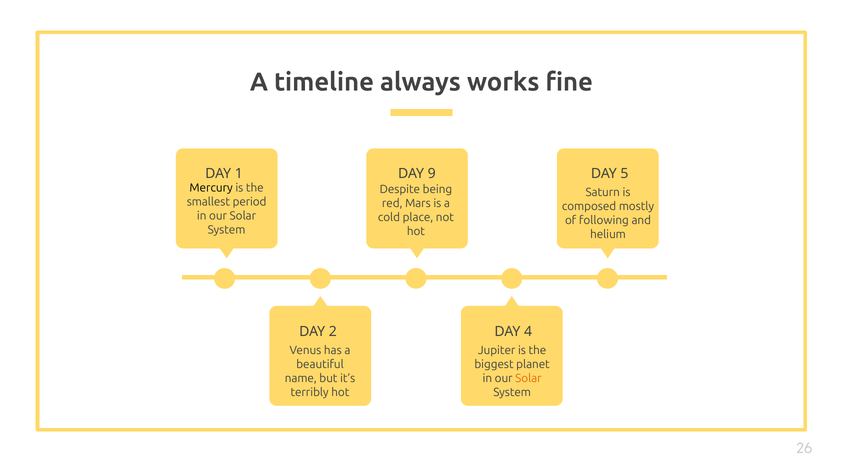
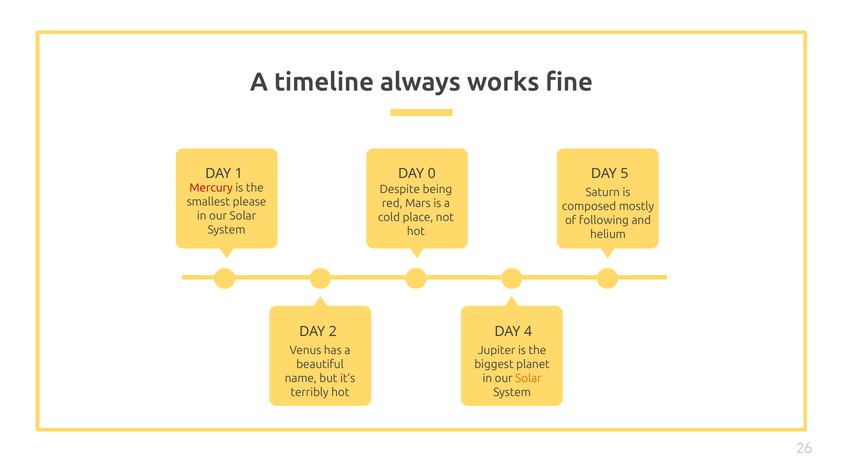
9: 9 -> 0
Mercury colour: black -> red
period: period -> please
